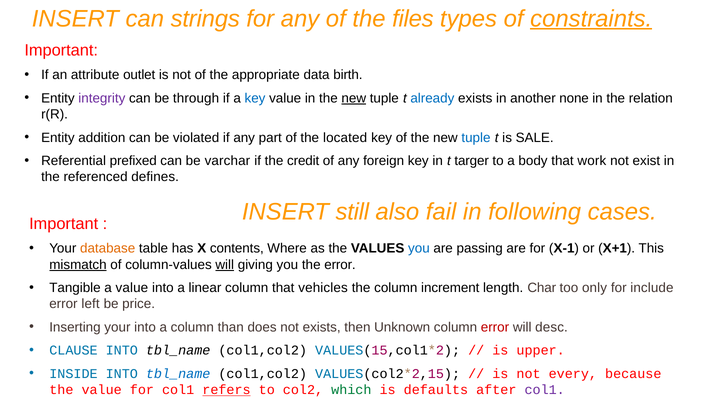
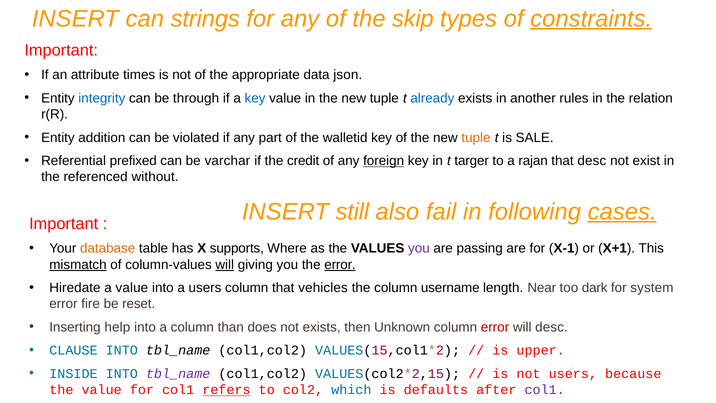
files: files -> skip
outlet: outlet -> times
birth: birth -> json
integrity colour: purple -> blue
new at (354, 98) underline: present -> none
none: none -> rules
located: located -> walletid
tuple at (476, 138) colour: blue -> orange
foreign underline: none -> present
body: body -> rajan
that work: work -> desc
defines: defines -> without
cases underline: none -> present
contents: contents -> supports
you at (419, 248) colour: blue -> purple
error at (340, 264) underline: none -> present
Tangible: Tangible -> Hiredate
a linear: linear -> users
increment: increment -> username
Char: Char -> Near
only: only -> dark
include: include -> system
left: left -> fire
price: price -> reset
Inserting your: your -> help
tbl_name at (178, 374) colour: blue -> purple
not every: every -> users
which colour: green -> blue
